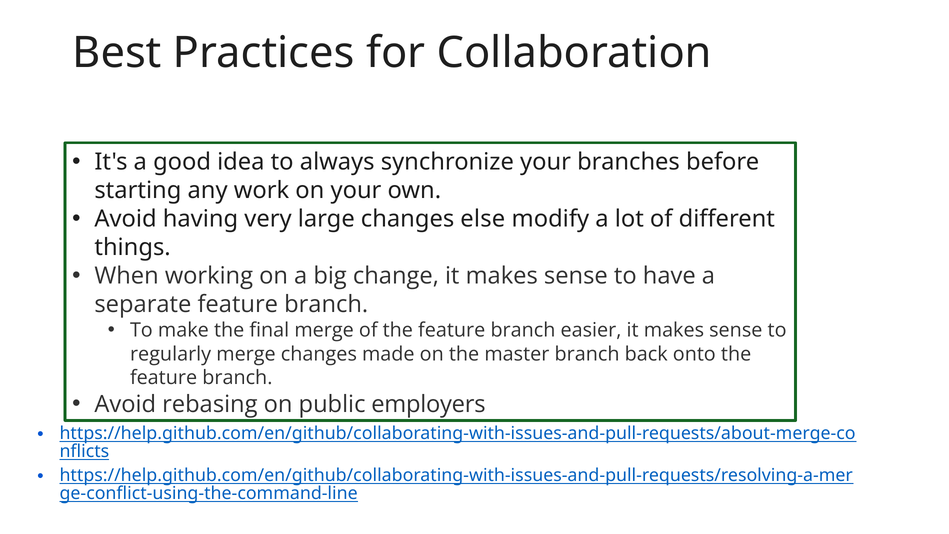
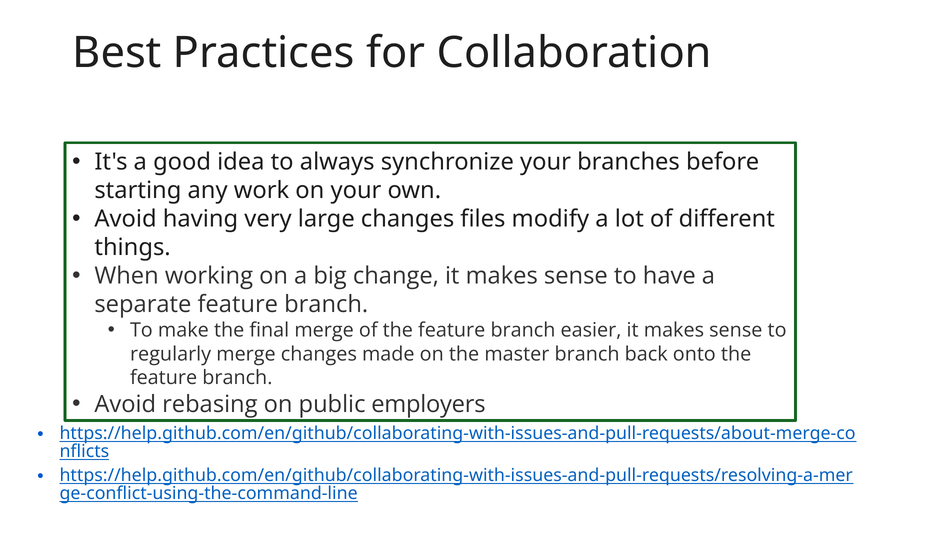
else: else -> files
